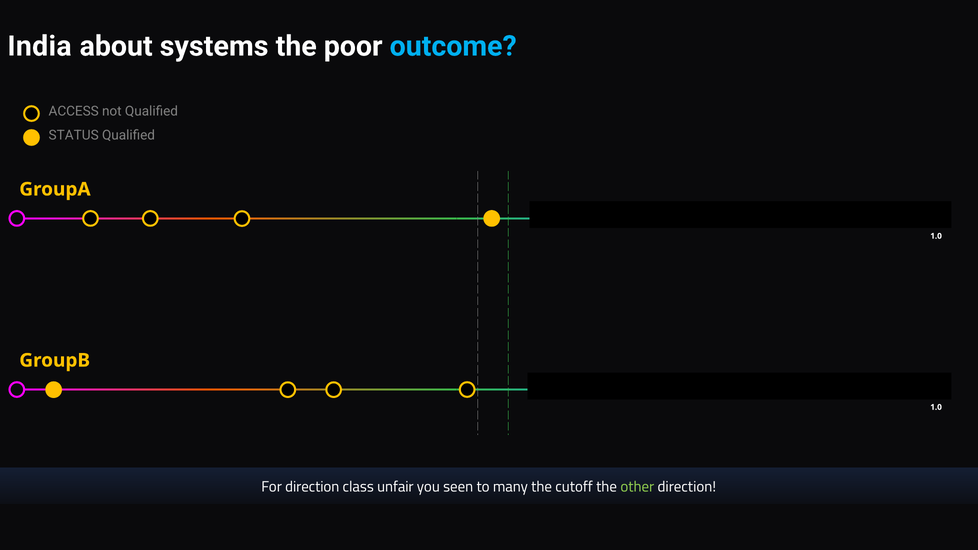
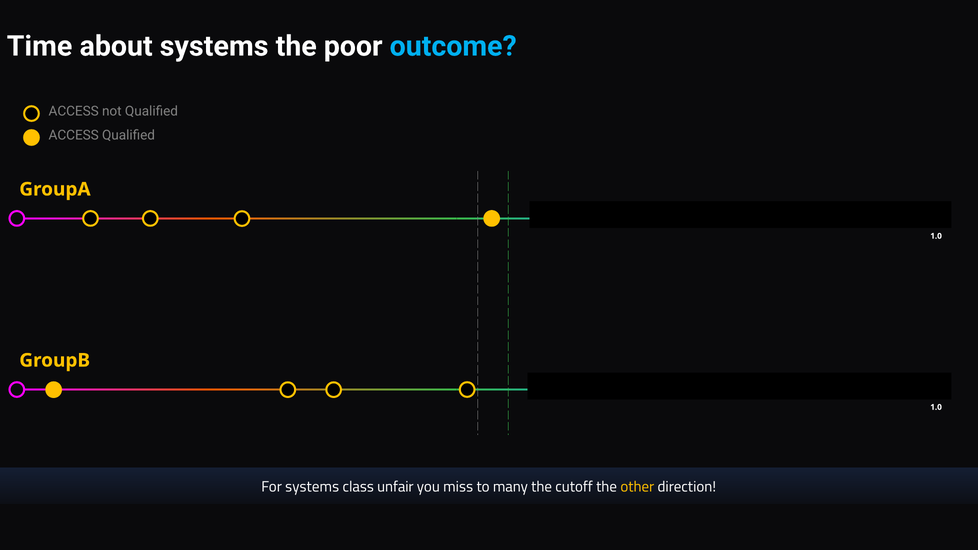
India: India -> Time
STATUS at (74, 135): STATUS -> ACCESS
For direction: direction -> systems
seen: seen -> miss
other colour: light green -> yellow
